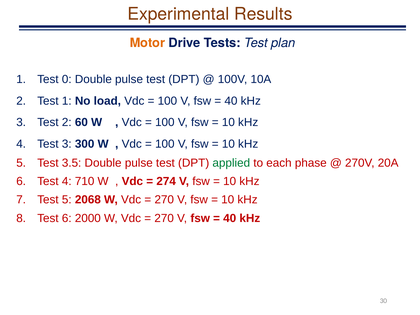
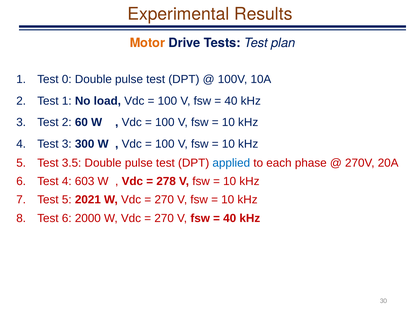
applied colour: green -> blue
710: 710 -> 603
274: 274 -> 278
2068: 2068 -> 2021
